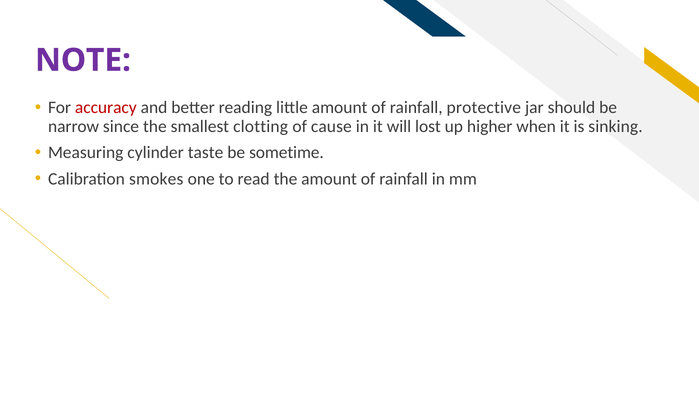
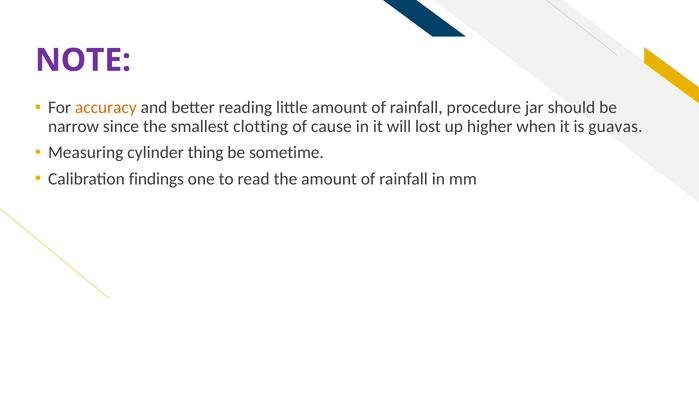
accuracy colour: red -> orange
protective: protective -> procedure
sinking: sinking -> guavas
taste: taste -> thing
smokes: smokes -> findings
